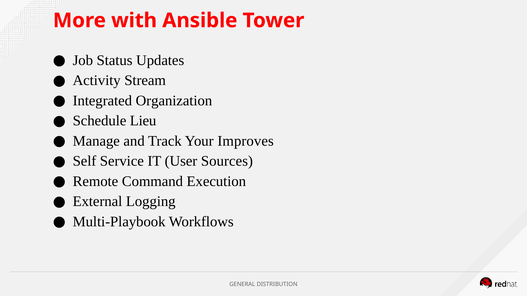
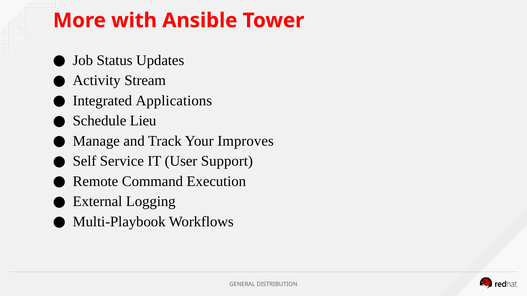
Organization: Organization -> Applications
Sources: Sources -> Support
